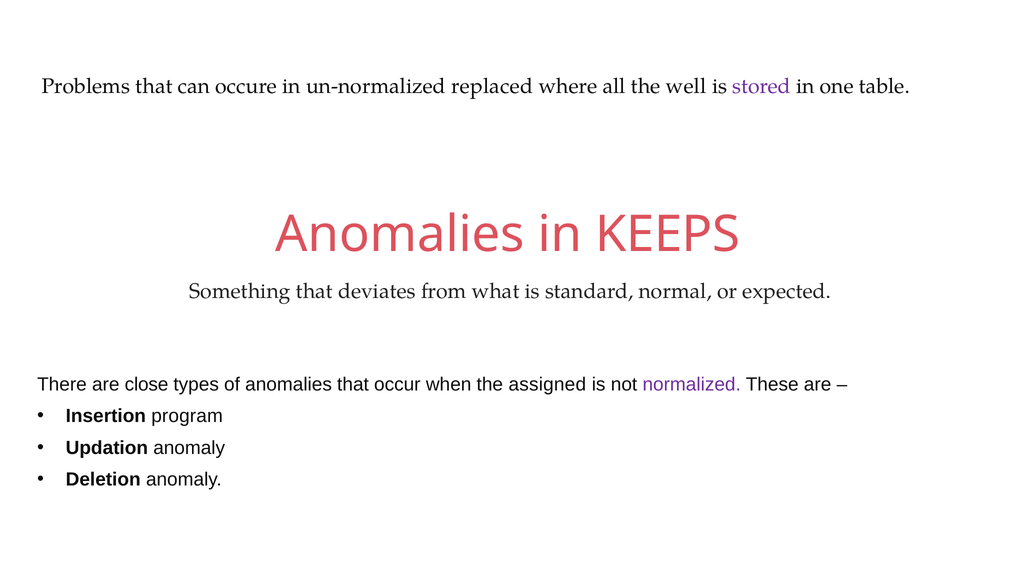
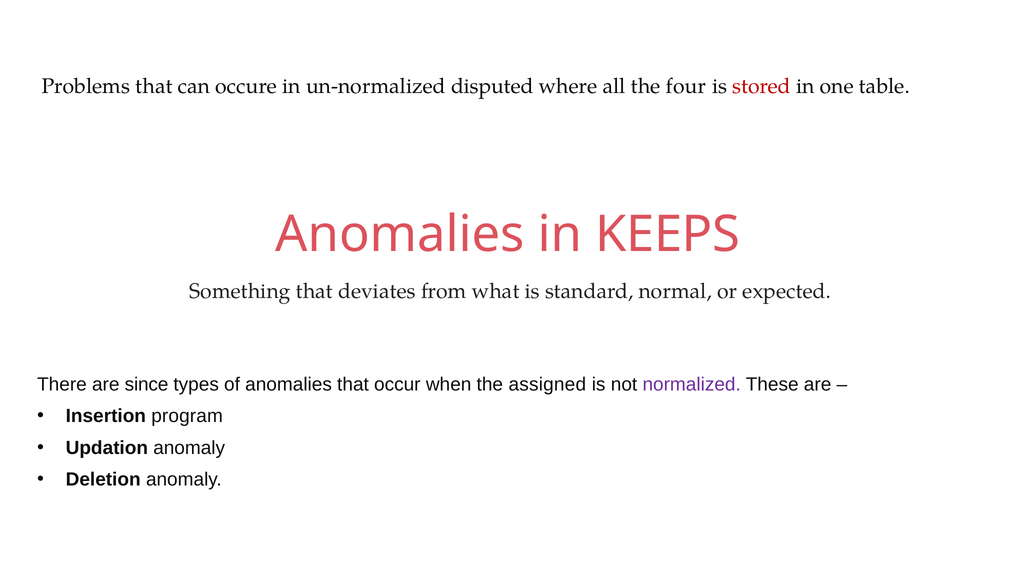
replaced: replaced -> disputed
well: well -> four
stored colour: purple -> red
close: close -> since
